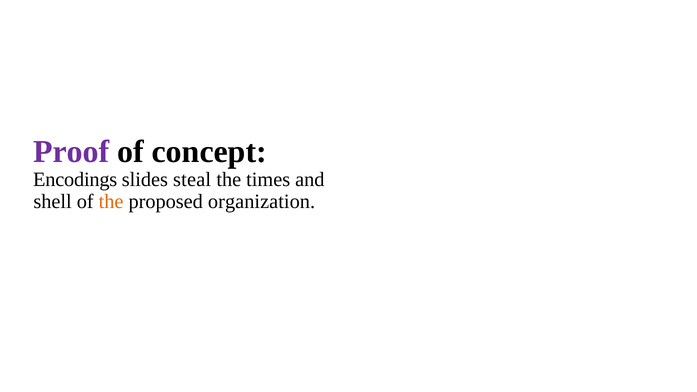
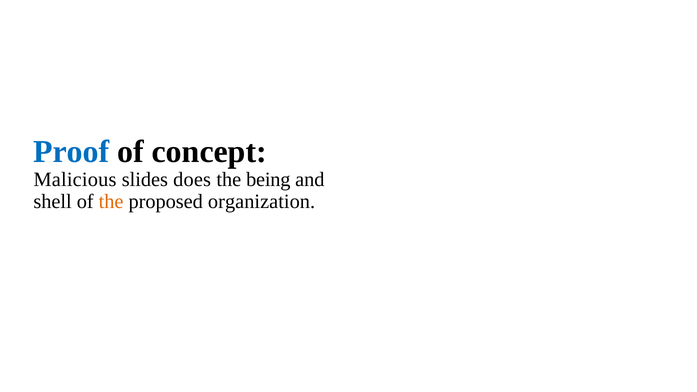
Proof colour: purple -> blue
Encodings: Encodings -> Malicious
steal: steal -> does
times: times -> being
